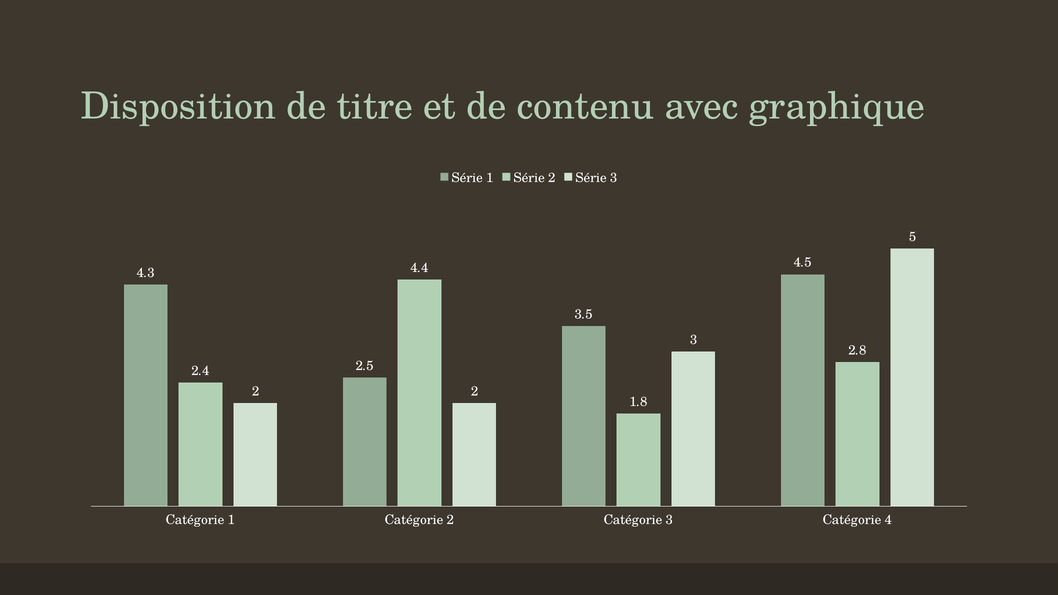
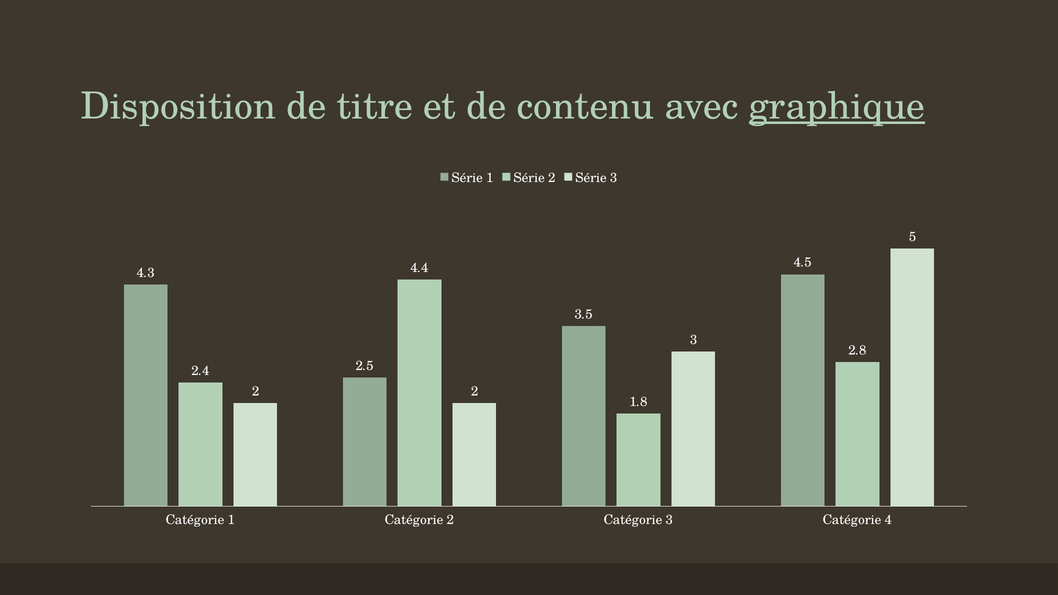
graphique underline: none -> present
